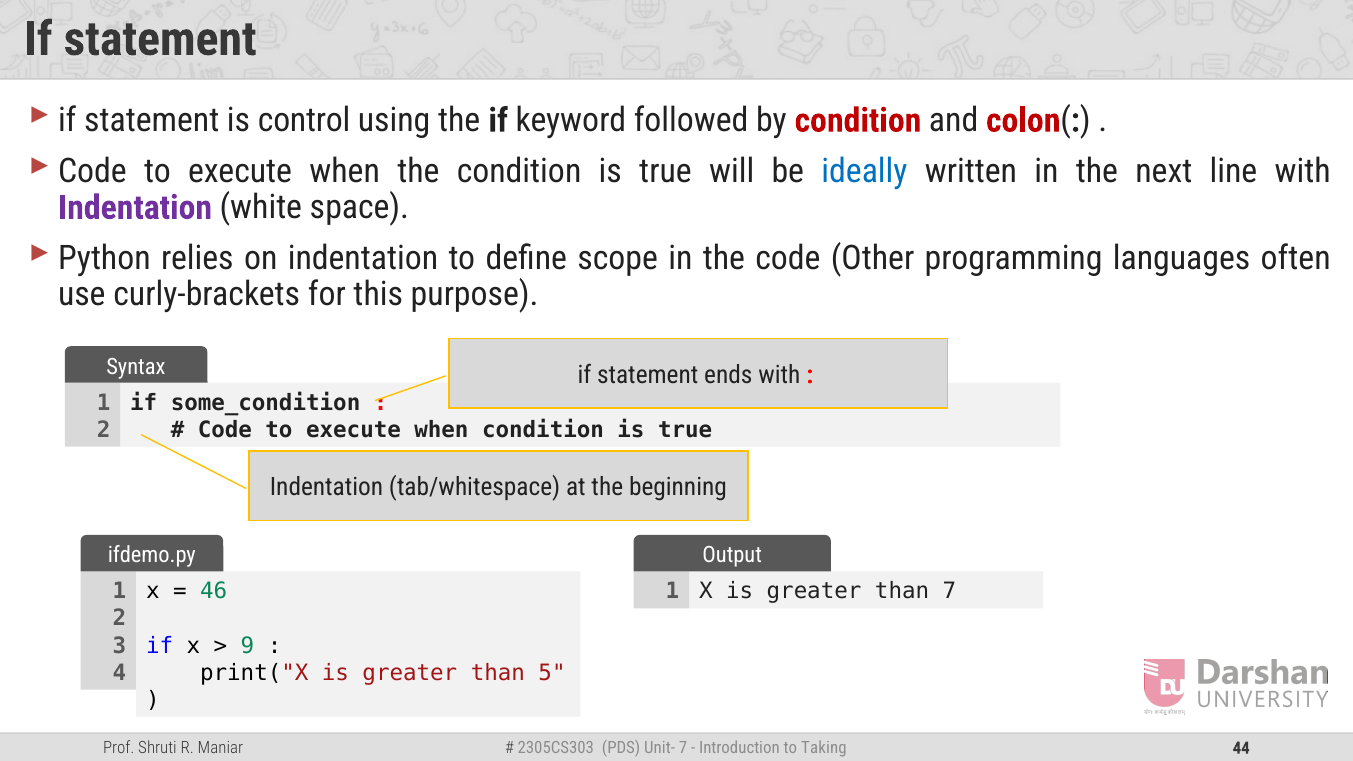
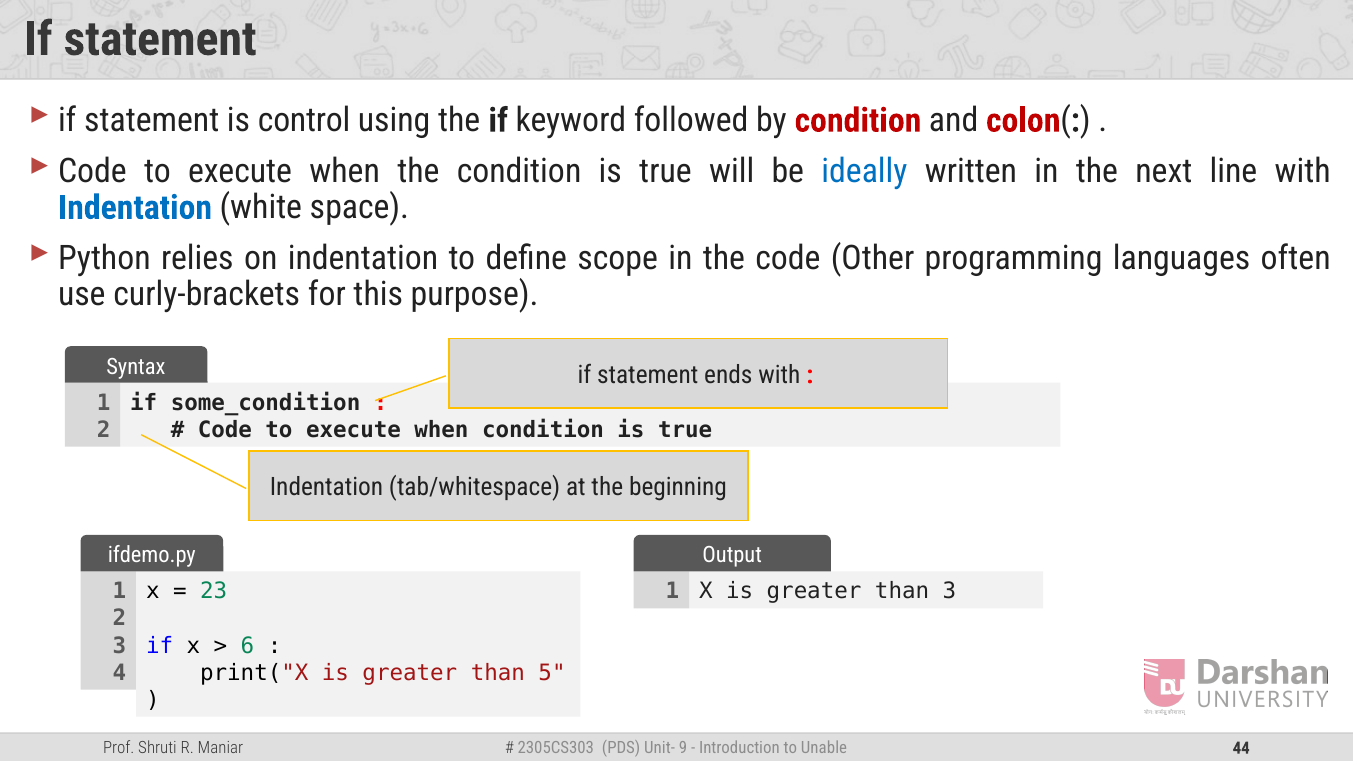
Indentation at (135, 208) colour: purple -> blue
46: 46 -> 23
than 7: 7 -> 3
9: 9 -> 6
7 at (683, 748): 7 -> 9
Taking: Taking -> Unable
